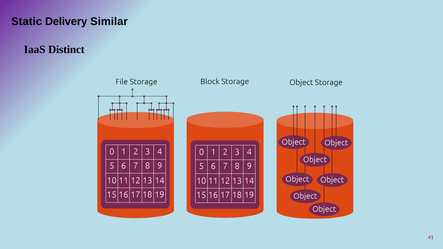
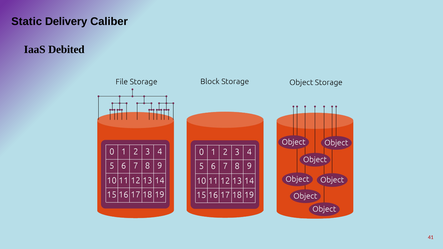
Similar: Similar -> Caliber
Distinct: Distinct -> Debited
